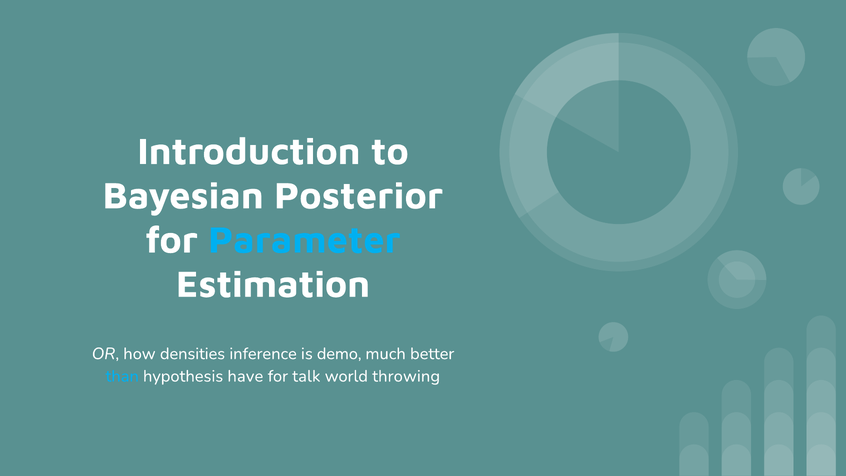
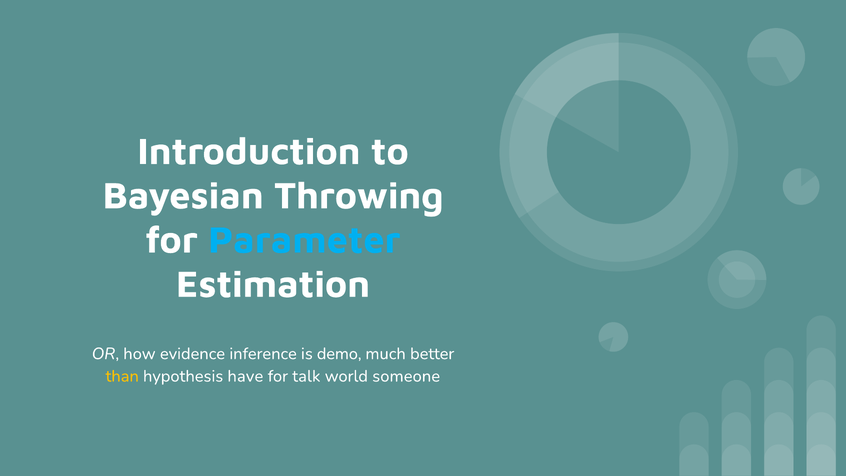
Posterior: Posterior -> Throwing
densities: densities -> evidence
than colour: light blue -> yellow
throwing: throwing -> someone
